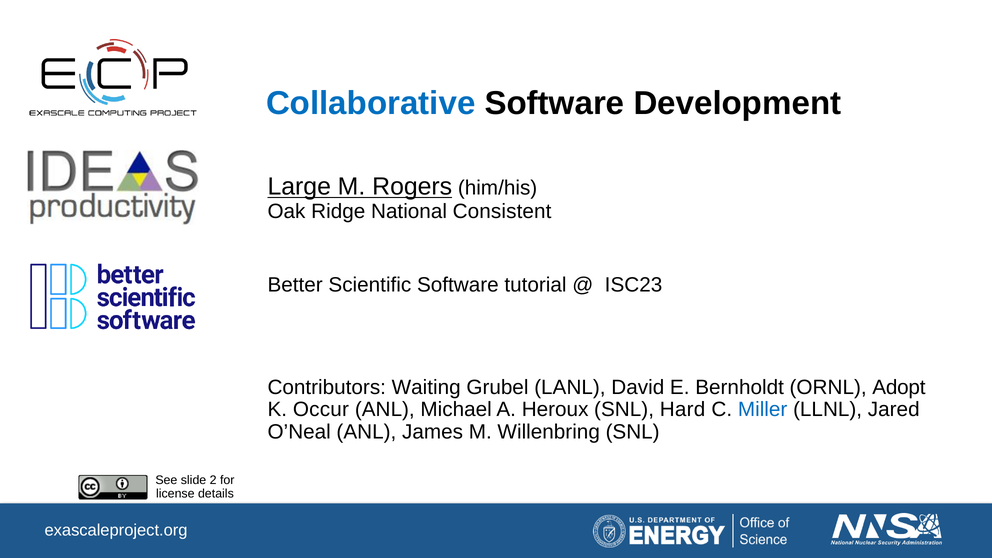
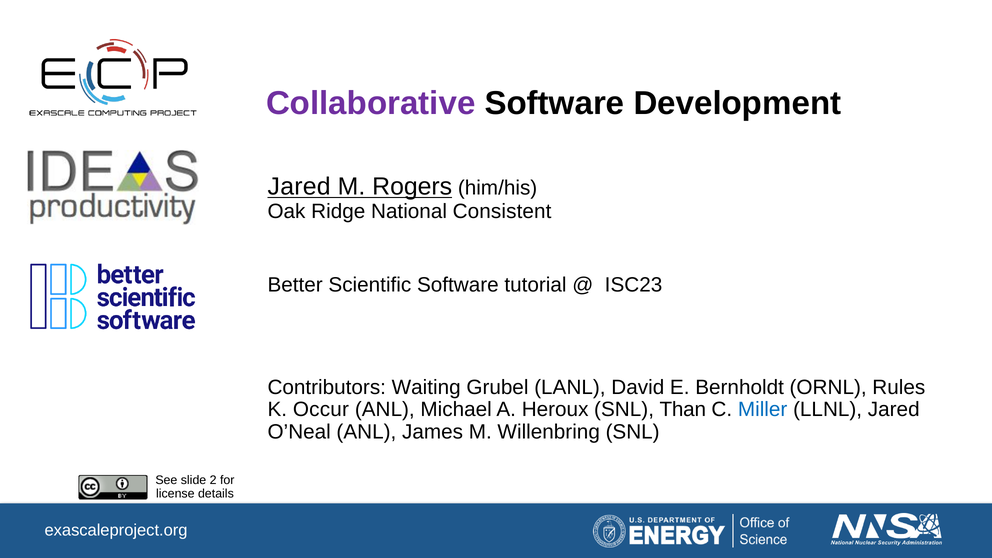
Collaborative colour: blue -> purple
Large at (299, 187): Large -> Jared
Adopt: Adopt -> Rules
Hard: Hard -> Than
